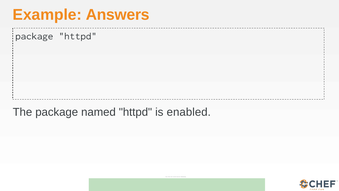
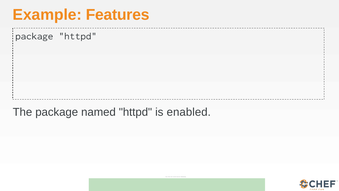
Answers: Answers -> Features
